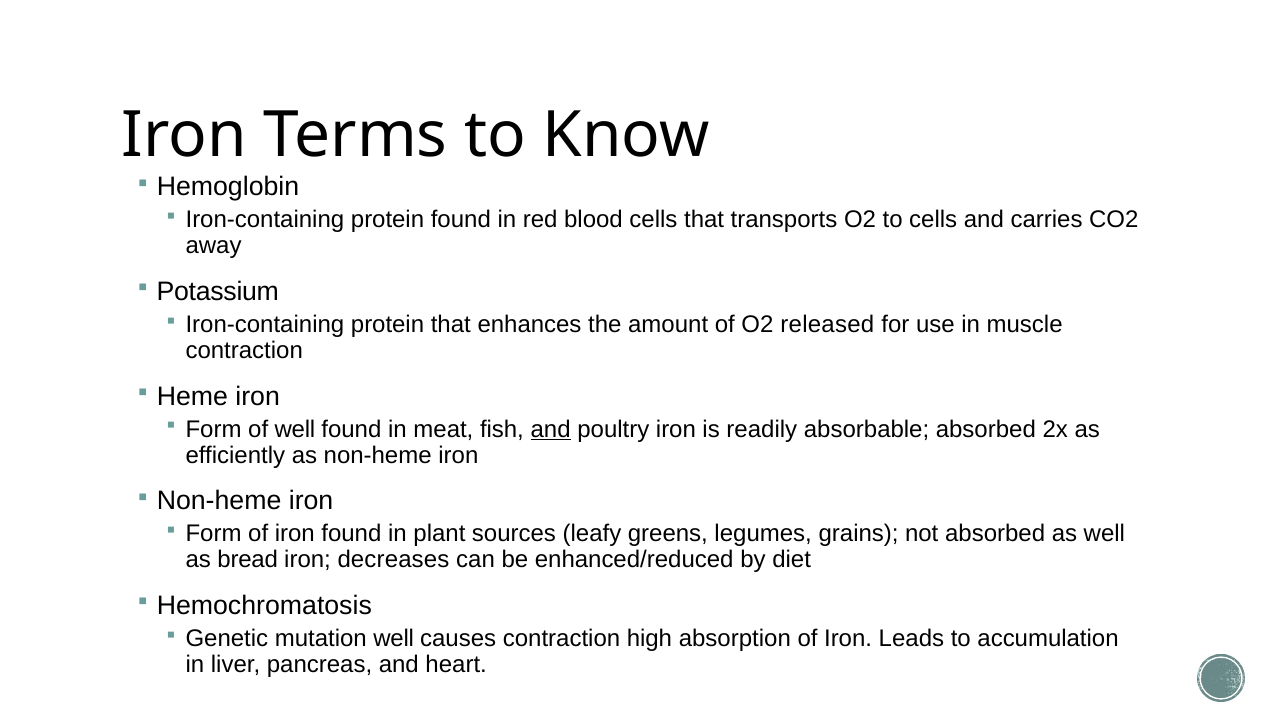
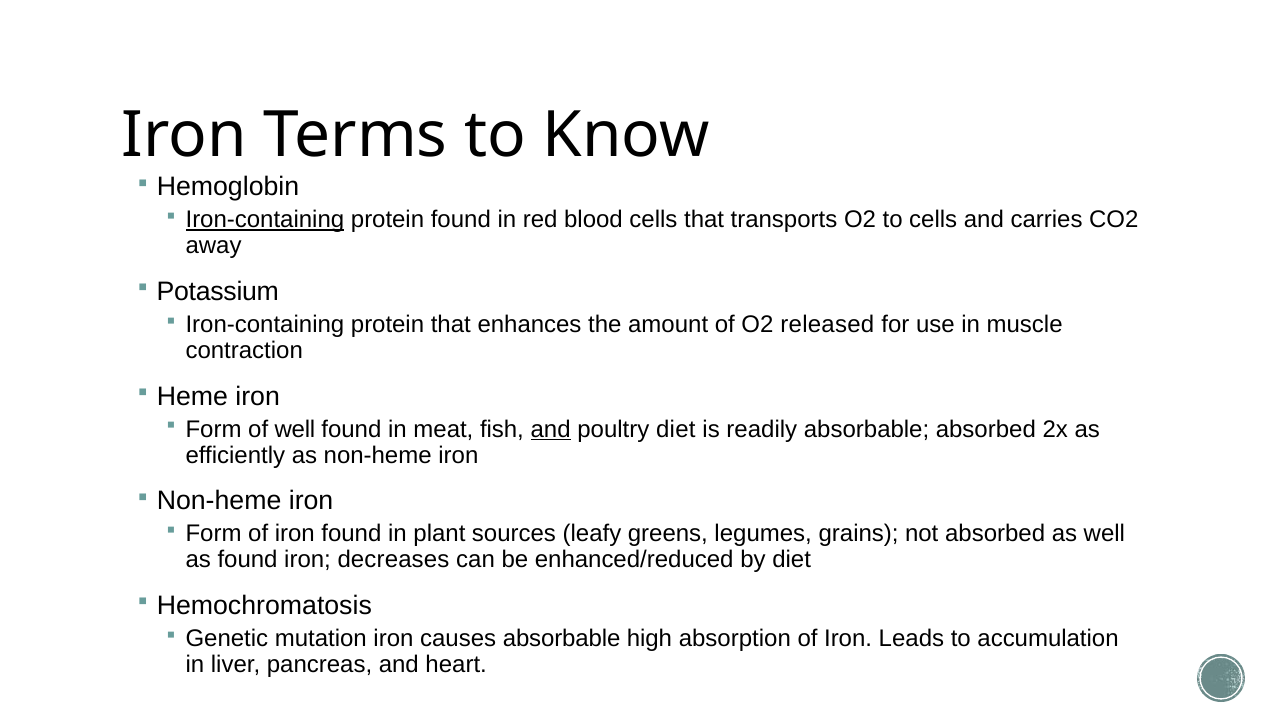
Iron-containing at (265, 220) underline: none -> present
poultry iron: iron -> diet
as bread: bread -> found
mutation well: well -> iron
causes contraction: contraction -> absorbable
